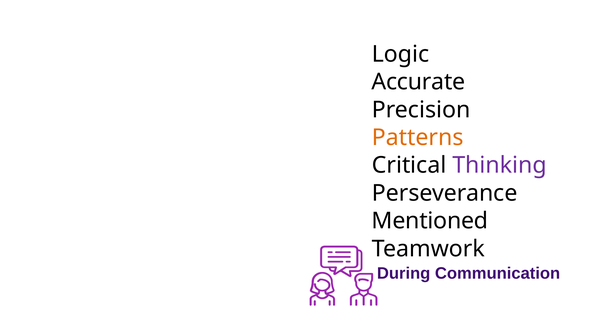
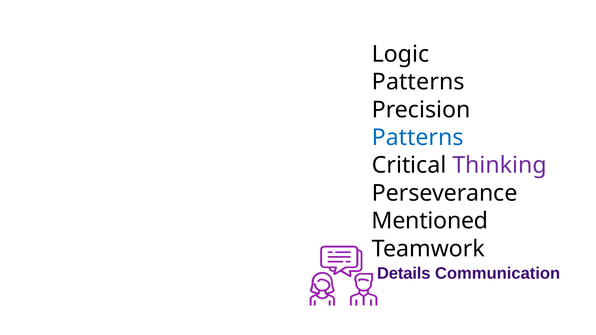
Accurate at (418, 82): Accurate -> Patterns
Patterns at (418, 138) colour: orange -> blue
During: During -> Details
